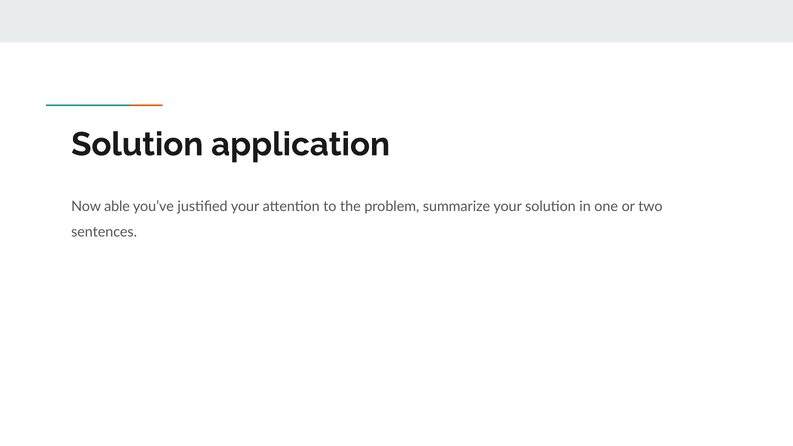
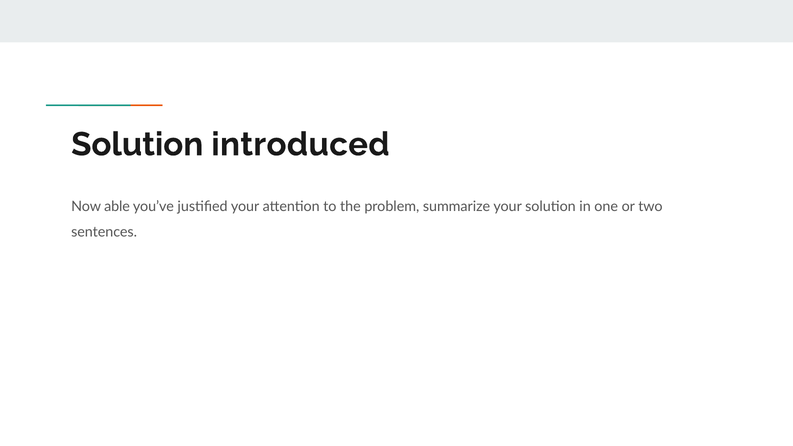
application: application -> introduced
